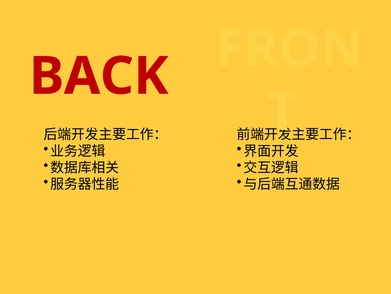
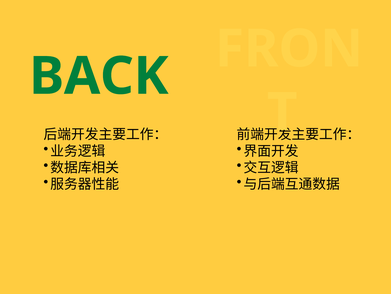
BACK colour: red -> green
